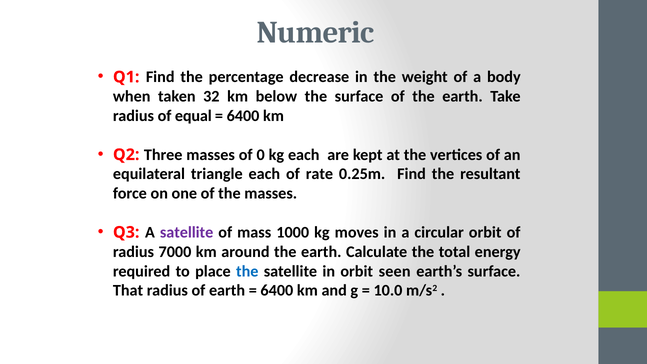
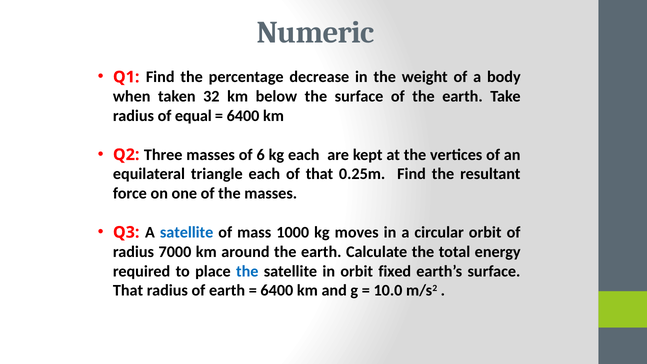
0: 0 -> 6
of rate: rate -> that
satellite at (187, 232) colour: purple -> blue
seen: seen -> fixed
